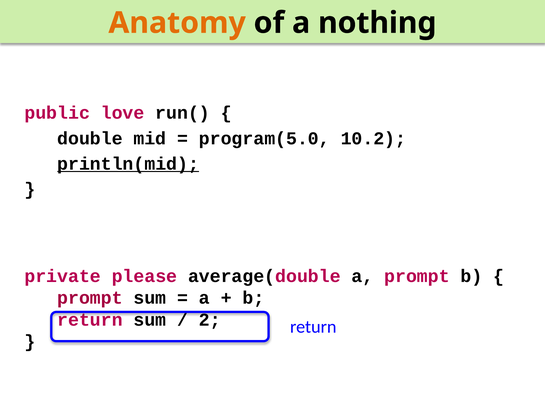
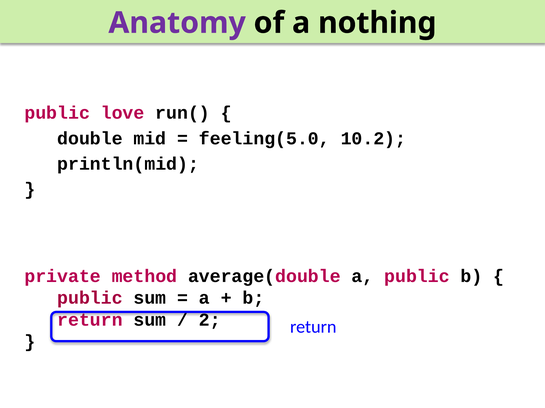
Anatomy colour: orange -> purple
program(5.0: program(5.0 -> feeling(5.0
println(mid underline: present -> none
please: please -> method
a prompt: prompt -> public
prompt at (90, 298): prompt -> public
